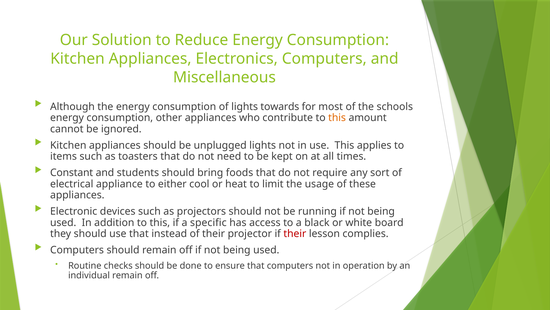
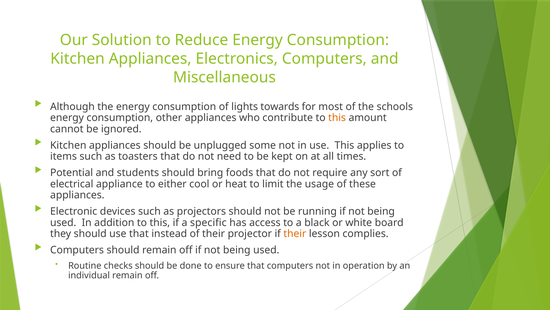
unplugged lights: lights -> some
Constant: Constant -> Potential
their at (295, 233) colour: red -> orange
